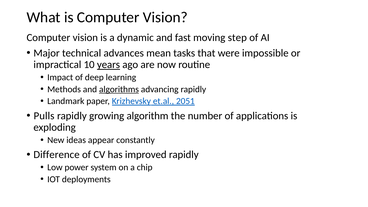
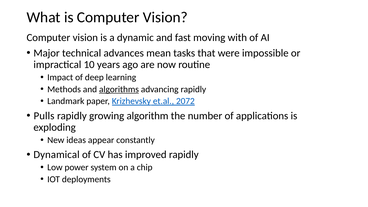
step: step -> with
years underline: present -> none
2051: 2051 -> 2072
Difference: Difference -> Dynamical
